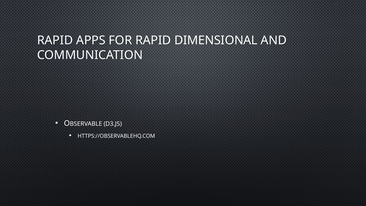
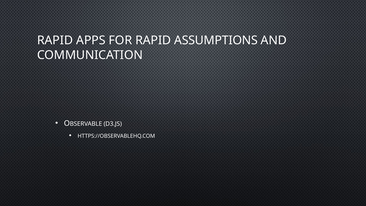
DIMENSIONAL: DIMENSIONAL -> ASSUMPTIONS
